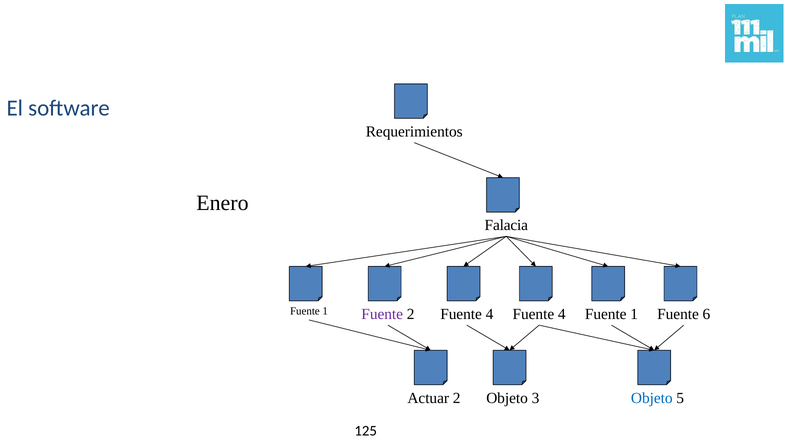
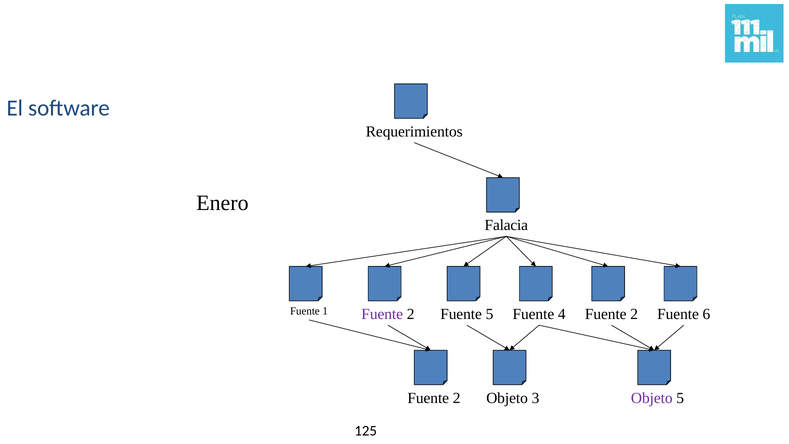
2 Fuente 4: 4 -> 5
4 Fuente 1: 1 -> 2
Actuar at (428, 398): Actuar -> Fuente
Objeto at (652, 398) colour: blue -> purple
